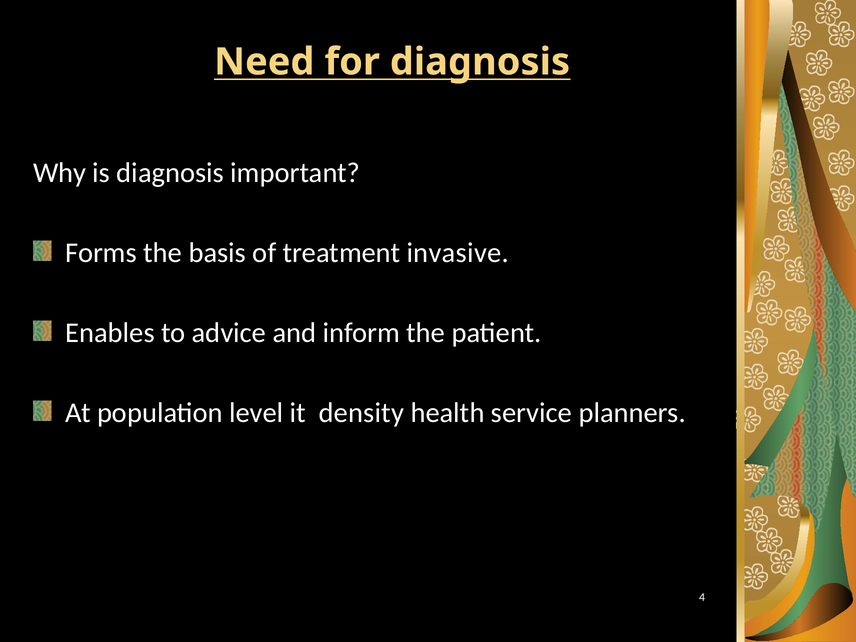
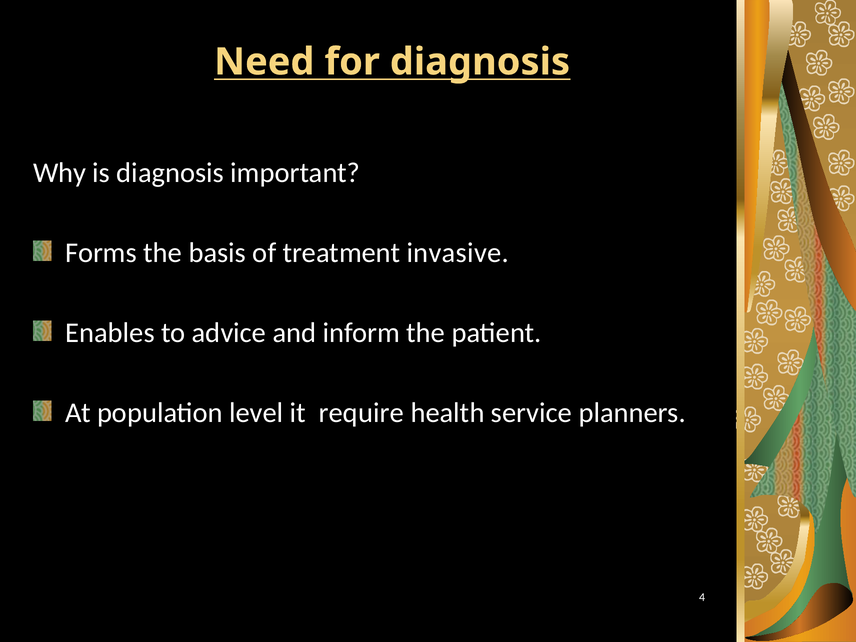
density: density -> require
